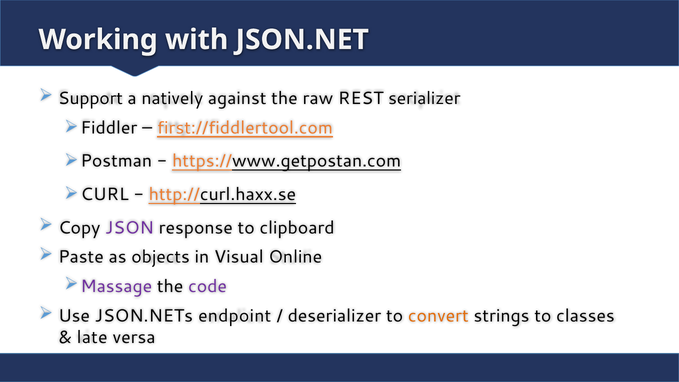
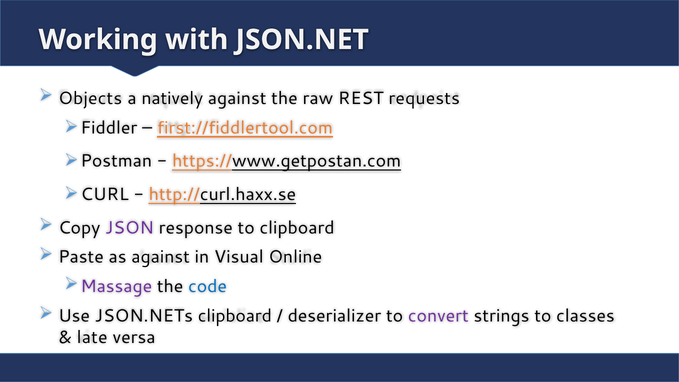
Support: Support -> Objects
serializer: serializer -> requests
as objects: objects -> against
code colour: purple -> blue
JSON.NETs endpoint: endpoint -> clipboard
convert colour: orange -> purple
